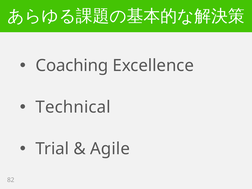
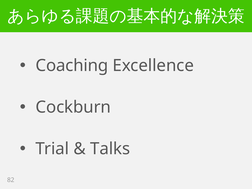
Technical: Technical -> Cockburn
Agile: Agile -> Talks
